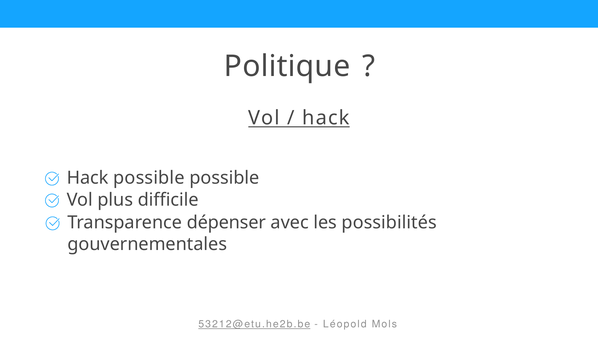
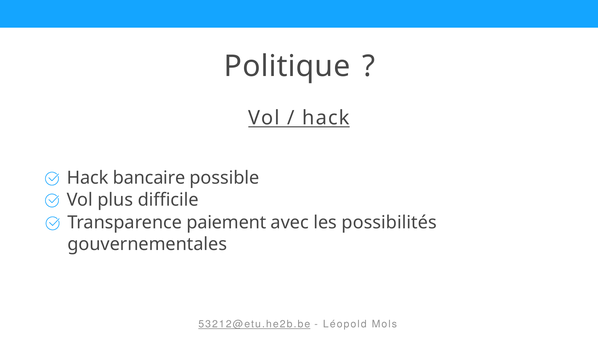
Hack possible: possible -> bancaire
dépenser: dépenser -> paiement
